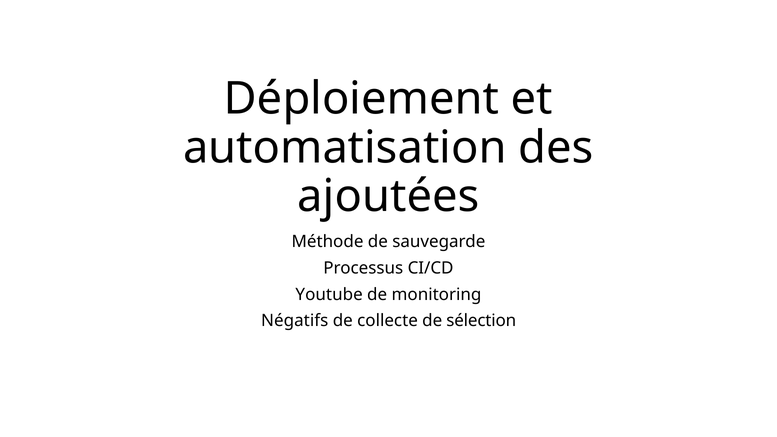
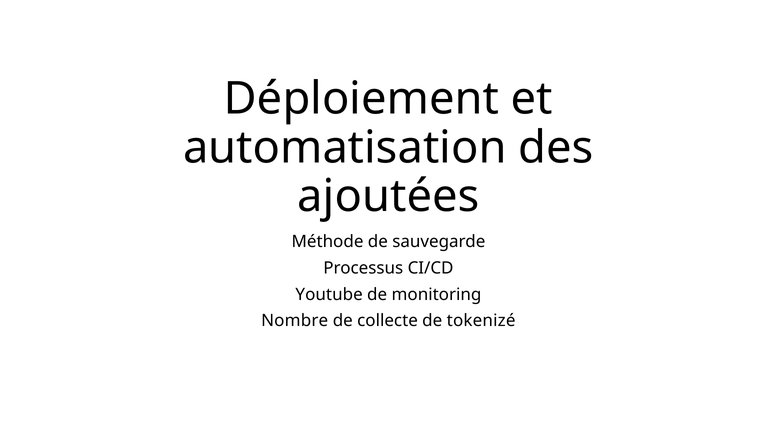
Négatifs: Négatifs -> Nombre
sélection: sélection -> tokenizé
